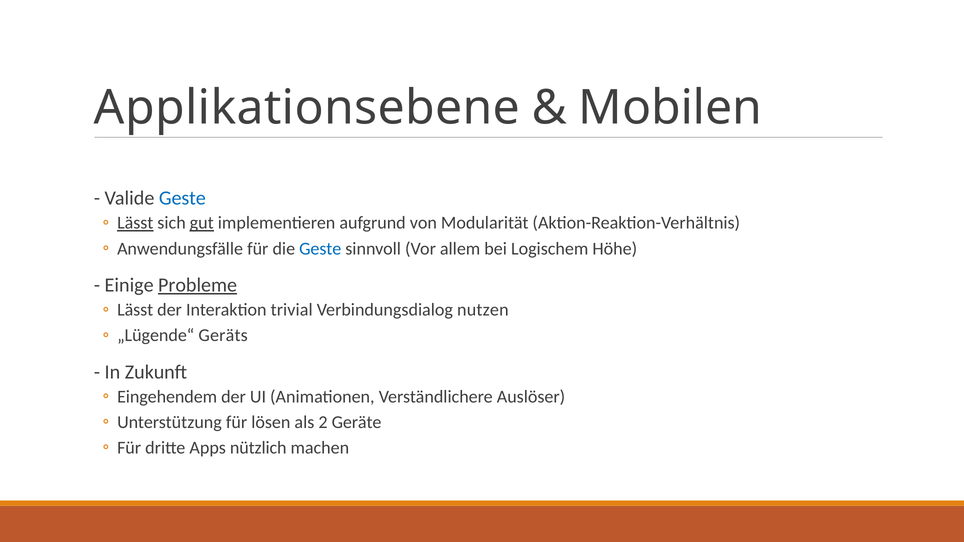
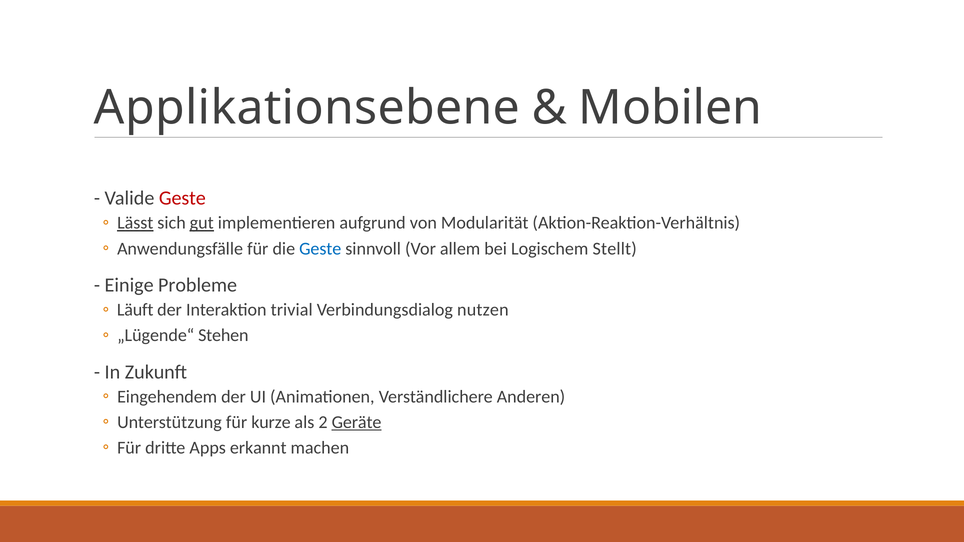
Geste at (182, 198) colour: blue -> red
Höhe: Höhe -> Stellt
Probleme underline: present -> none
Lässt at (135, 310): Lässt -> Läuft
Geräts: Geräts -> Stehen
Auslöser: Auslöser -> Anderen
lösen: lösen -> kurze
Geräte underline: none -> present
nützlich: nützlich -> erkannt
